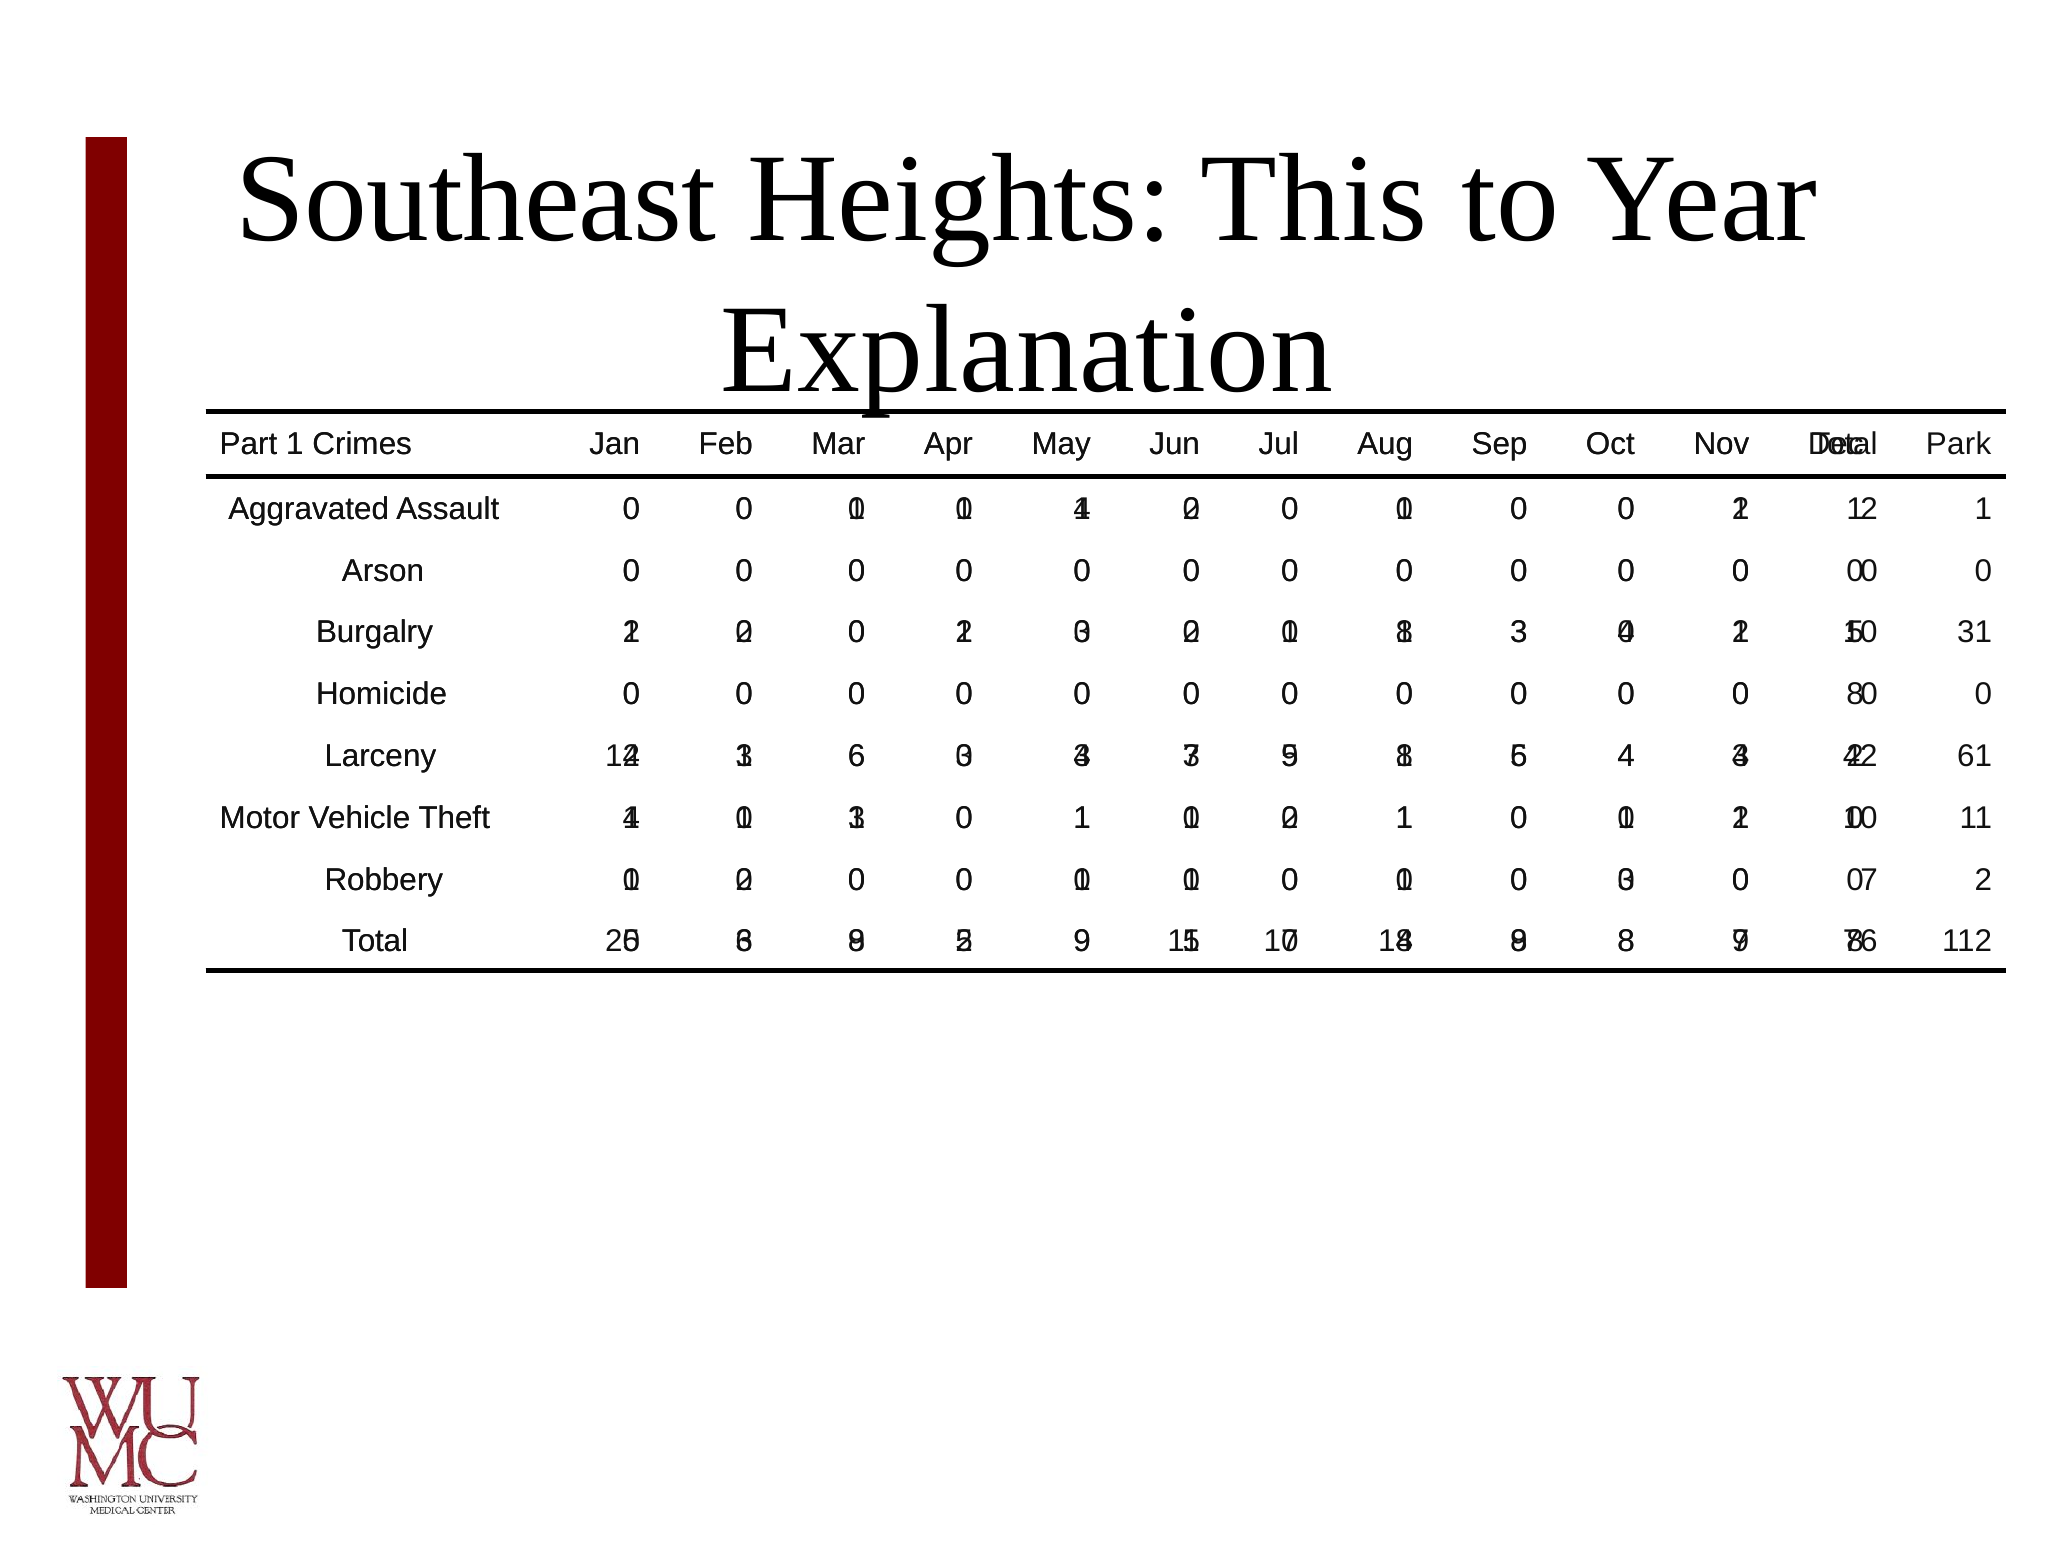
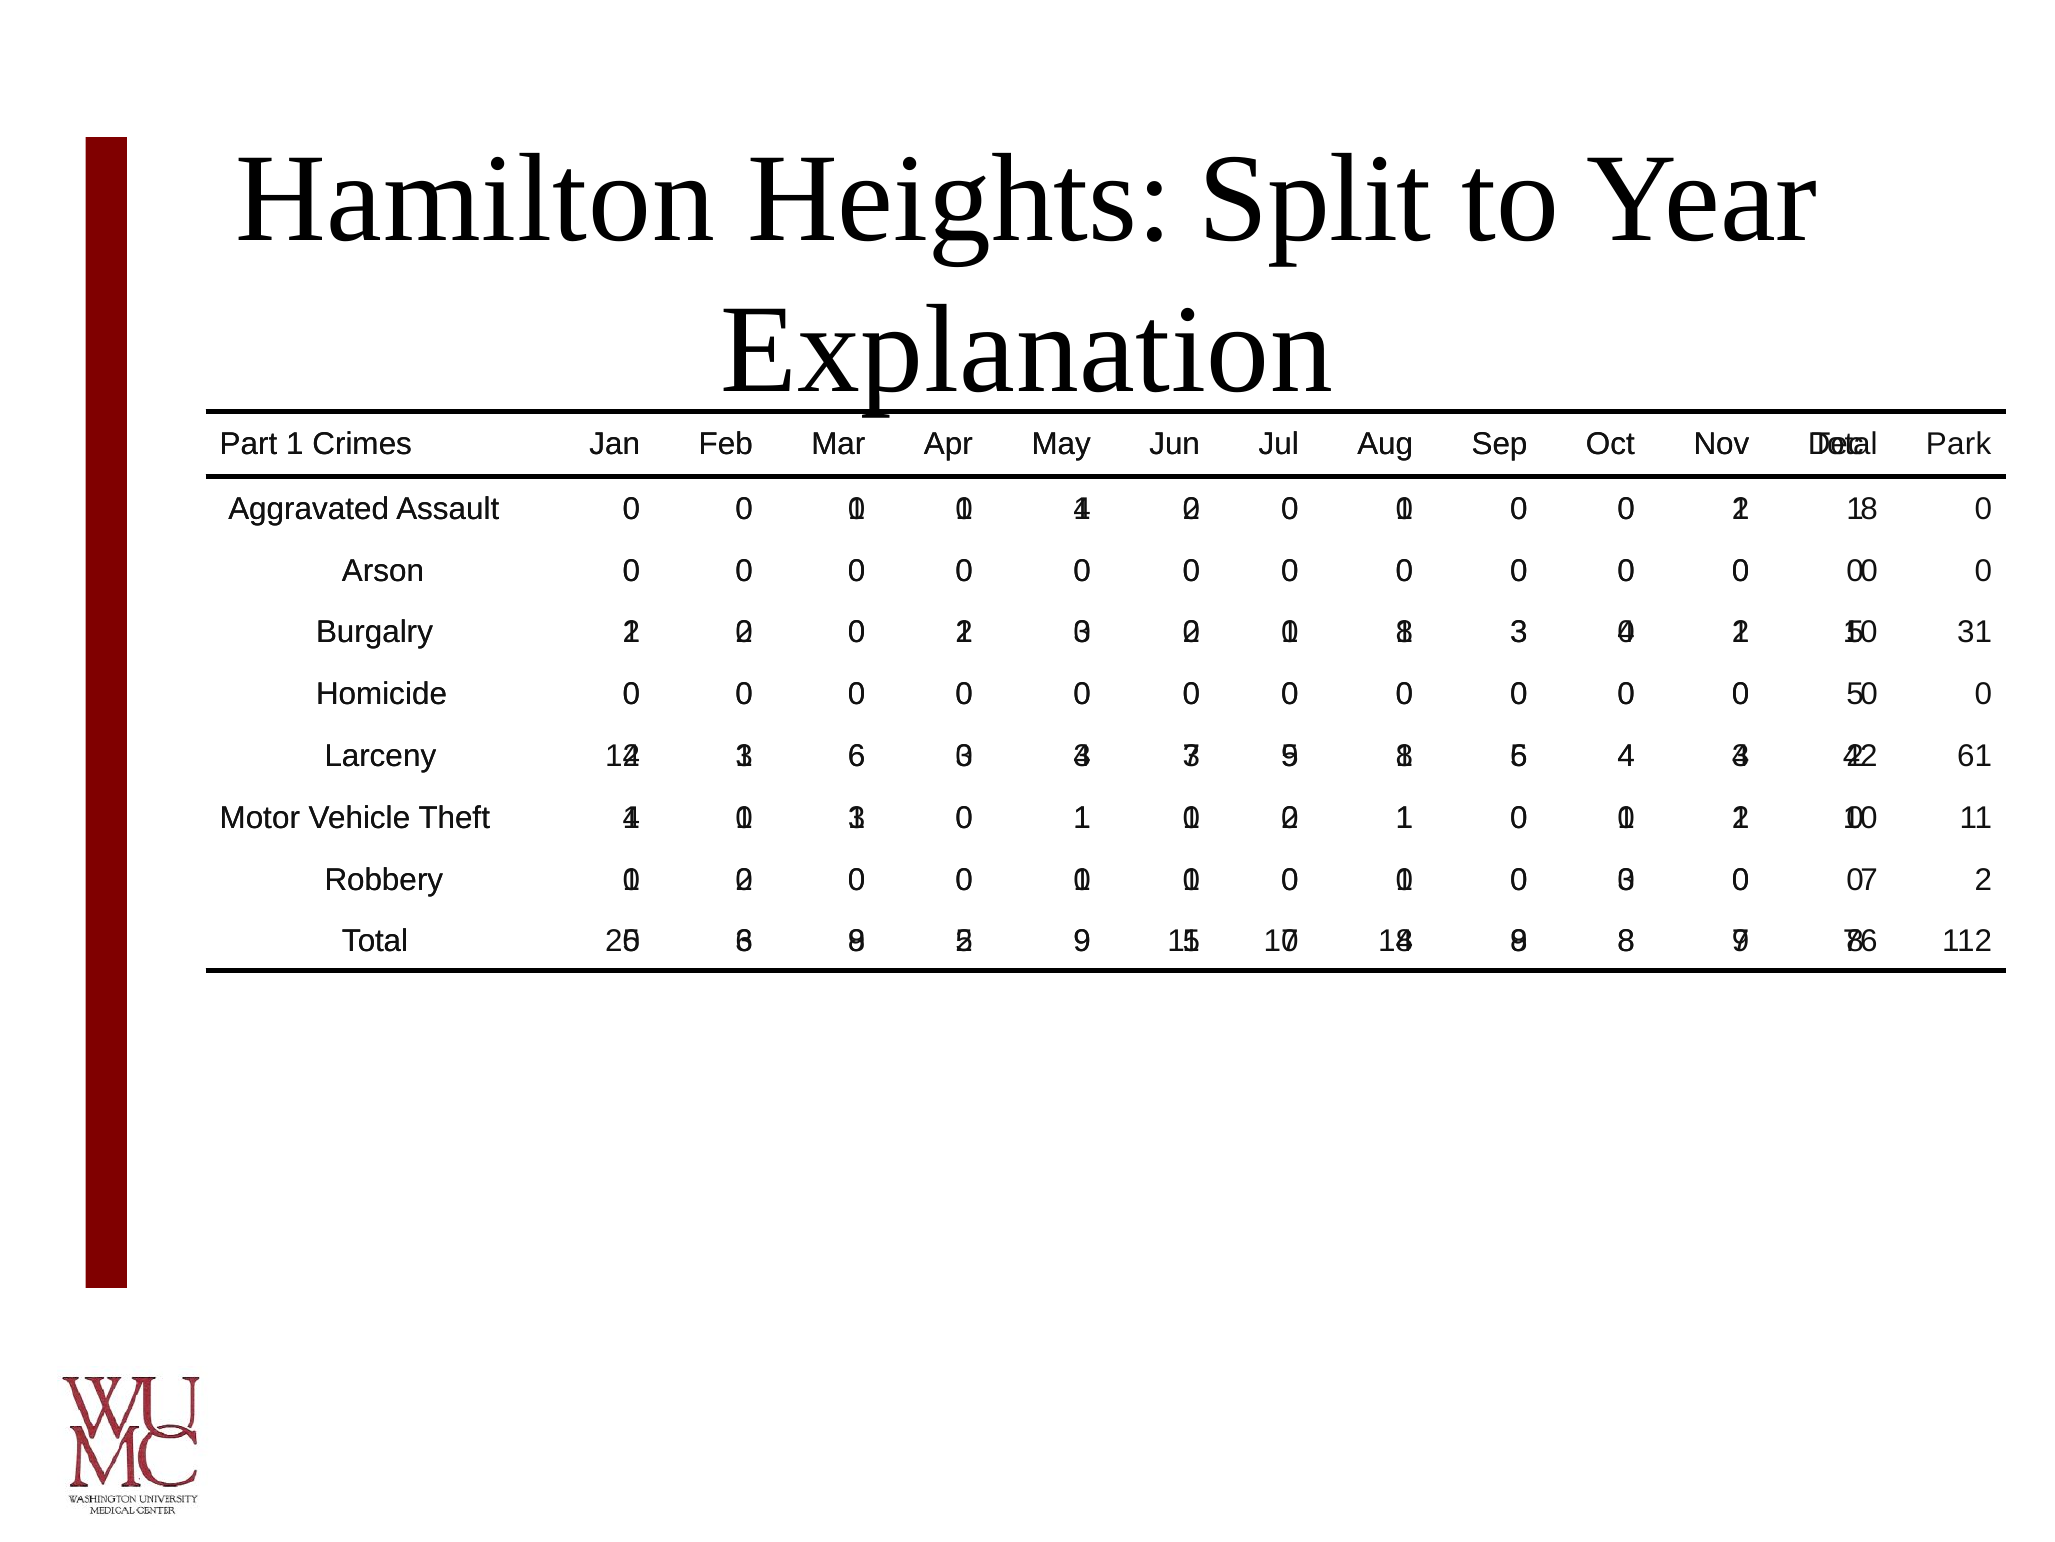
Southeast: Southeast -> Hamilton
This: This -> Split
2 at (1869, 509): 2 -> 8
1 at (1983, 509): 1 -> 0
8 at (1855, 694): 8 -> 5
